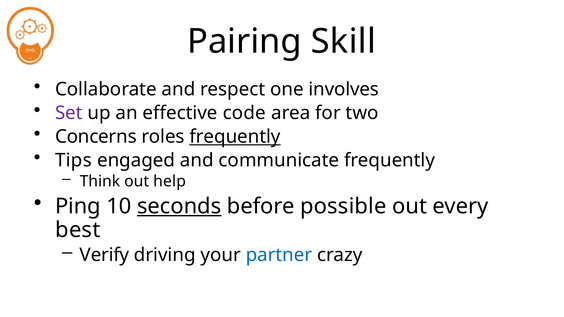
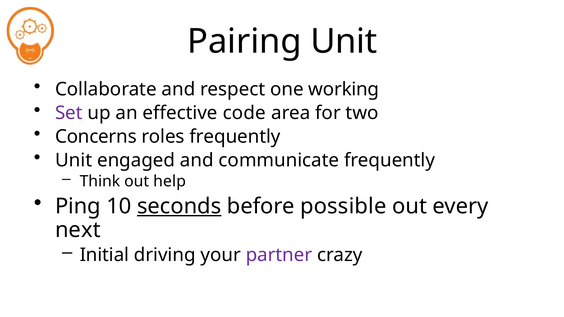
Pairing Skill: Skill -> Unit
involves: involves -> working
frequently at (235, 137) underline: present -> none
Tips at (74, 160): Tips -> Unit
best: best -> next
Verify: Verify -> Initial
partner colour: blue -> purple
